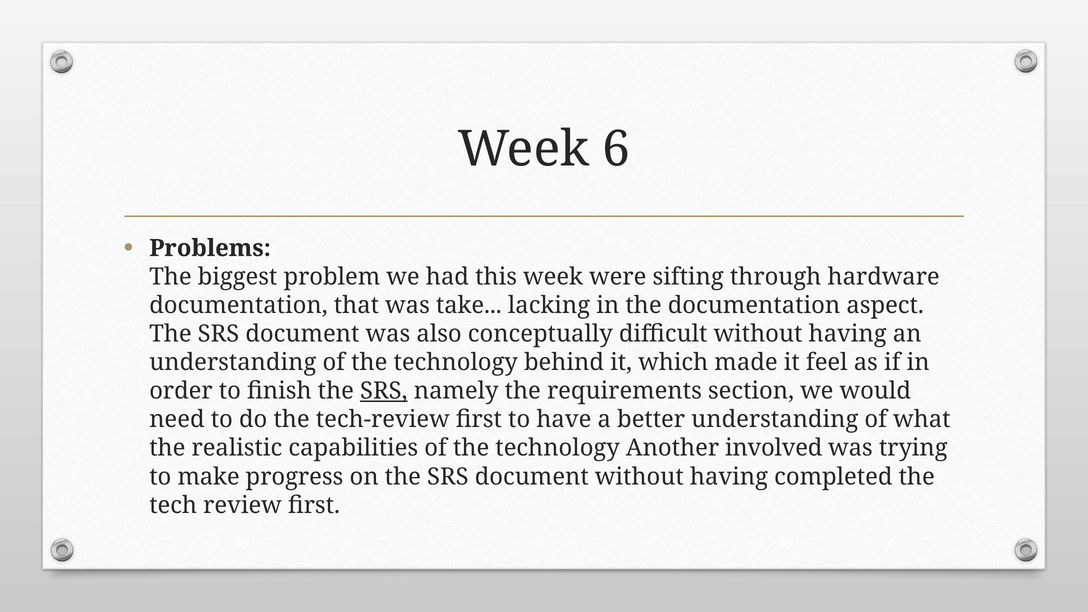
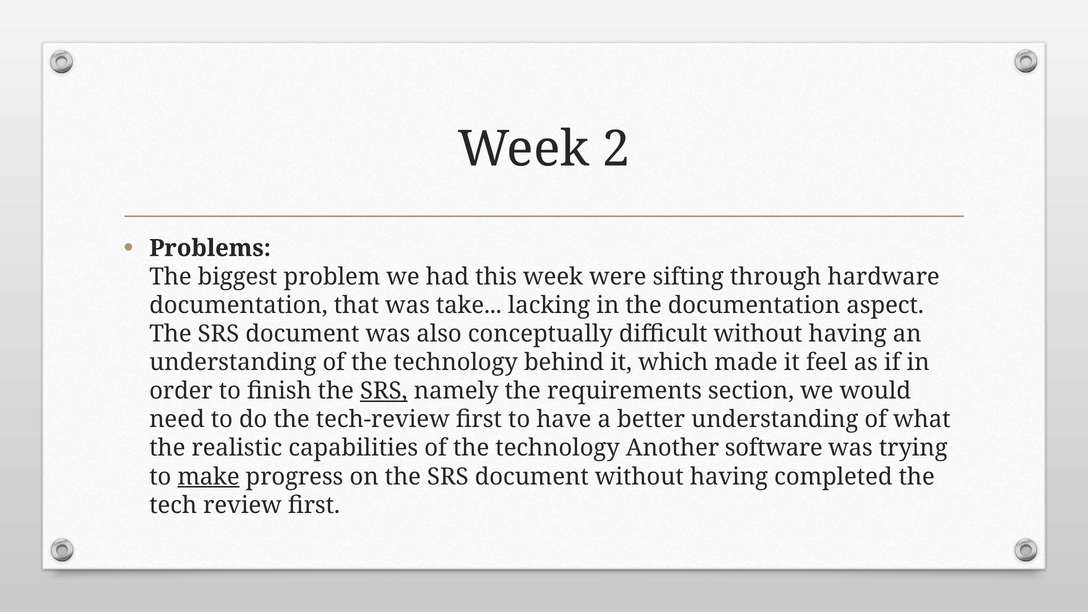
6: 6 -> 2
involved: involved -> software
make underline: none -> present
